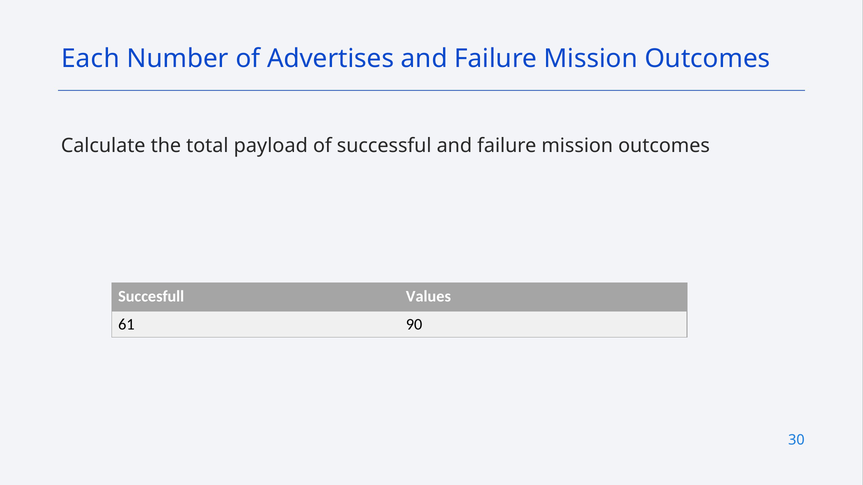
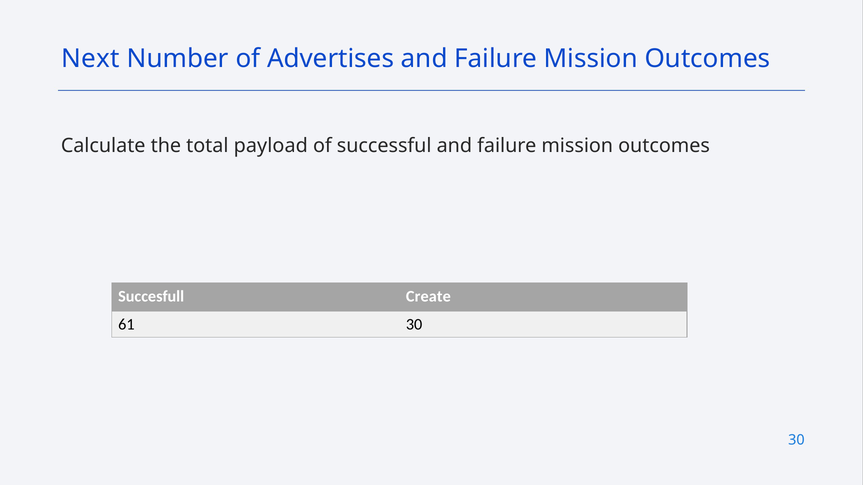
Each: Each -> Next
Values: Values -> Create
61 90: 90 -> 30
